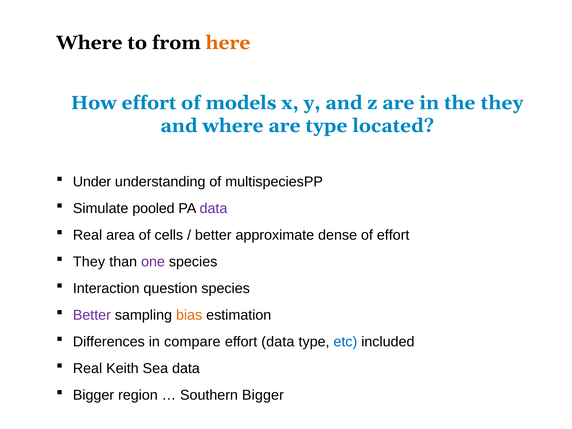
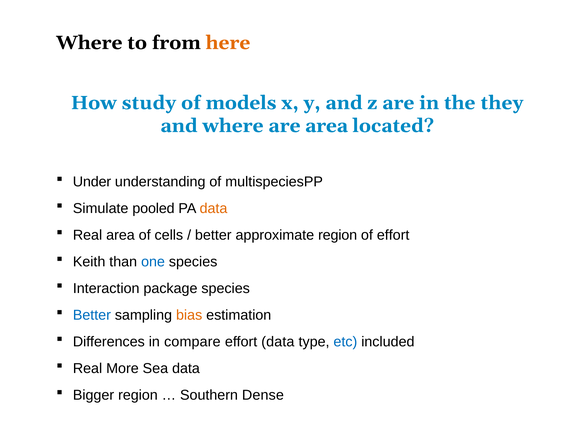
How effort: effort -> study
are type: type -> area
data at (214, 208) colour: purple -> orange
approximate dense: dense -> region
They at (89, 262): They -> Keith
one colour: purple -> blue
question: question -> package
Better at (92, 315) colour: purple -> blue
Keith: Keith -> More
Southern Bigger: Bigger -> Dense
